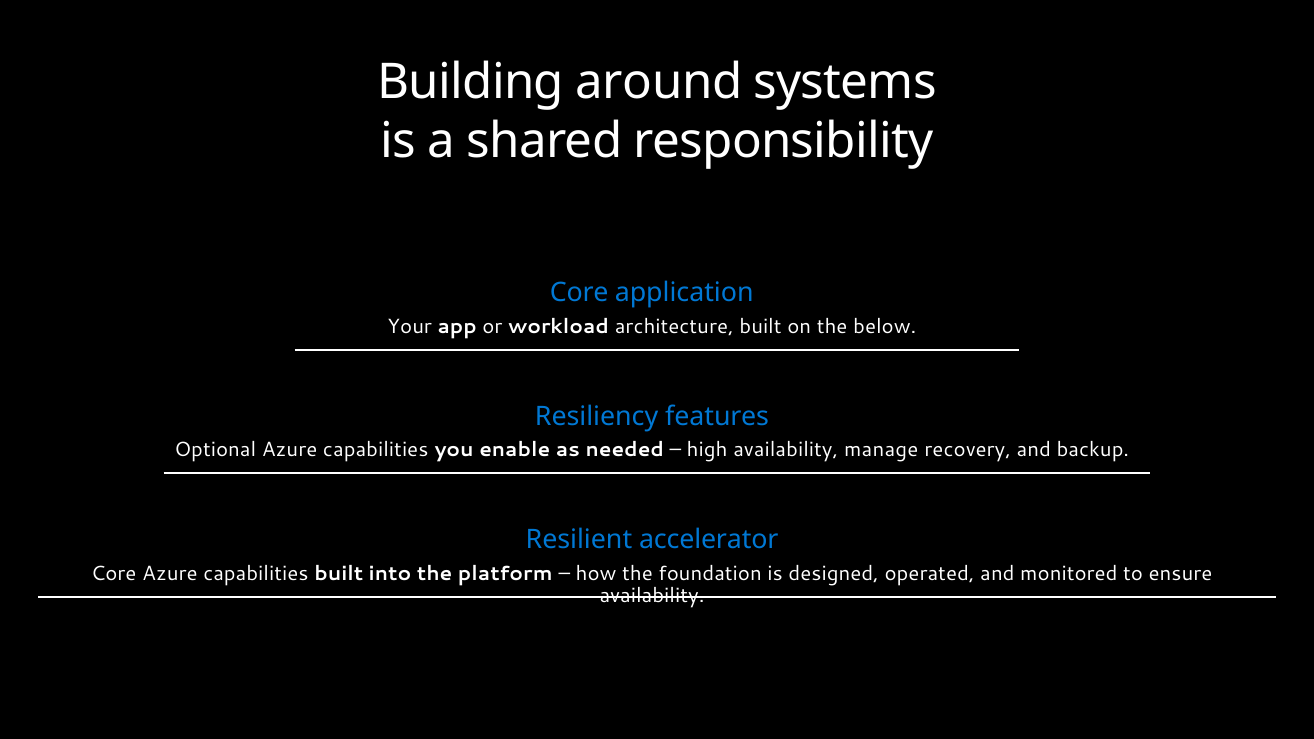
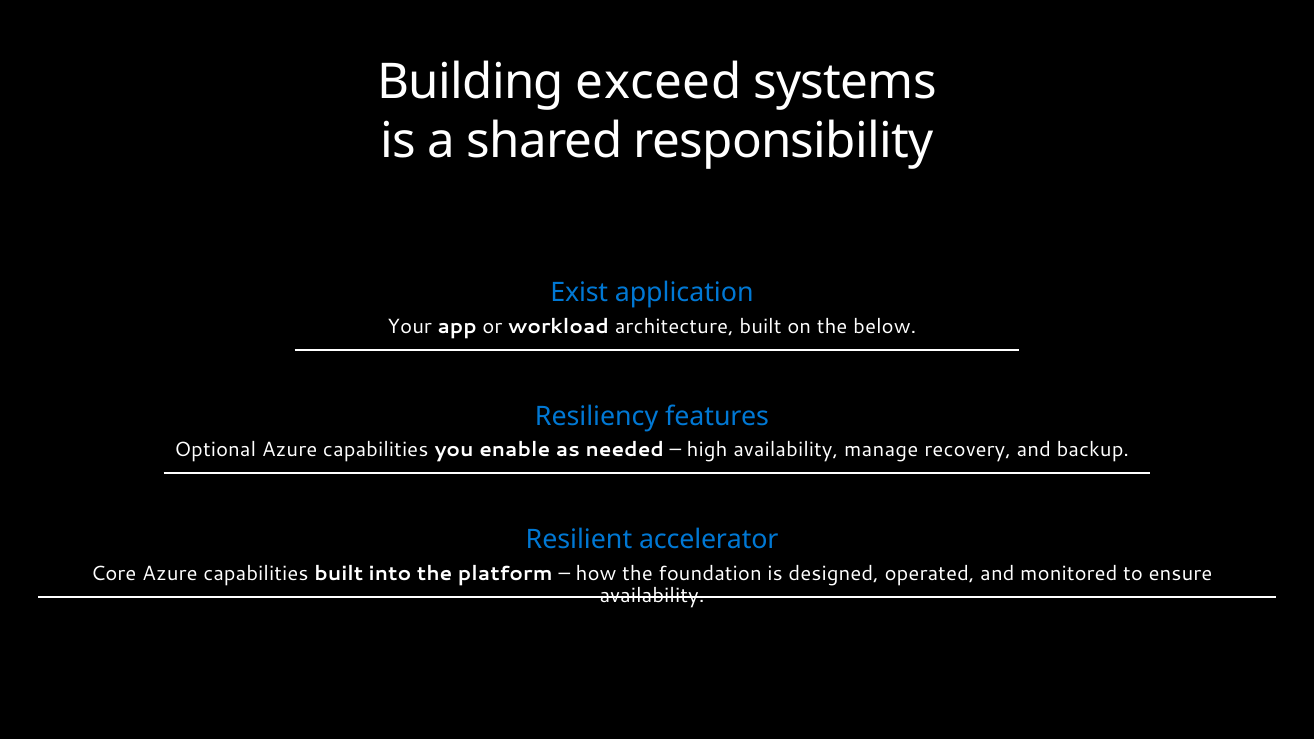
around: around -> exceed
Core at (579, 293): Core -> Exist
